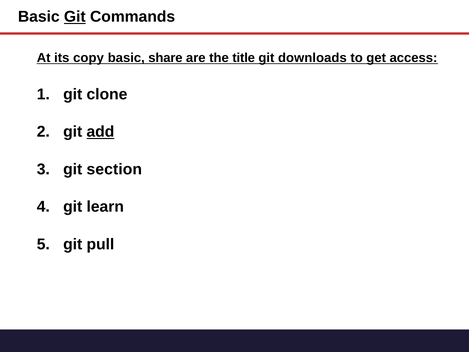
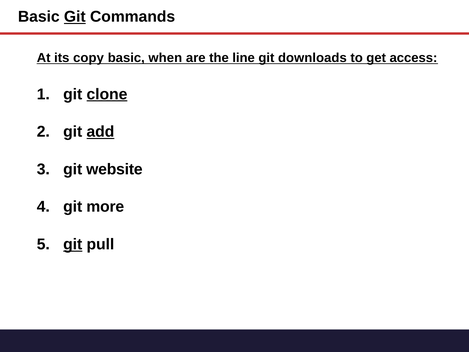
share: share -> when
title: title -> line
clone underline: none -> present
section: section -> website
learn: learn -> more
git at (73, 244) underline: none -> present
